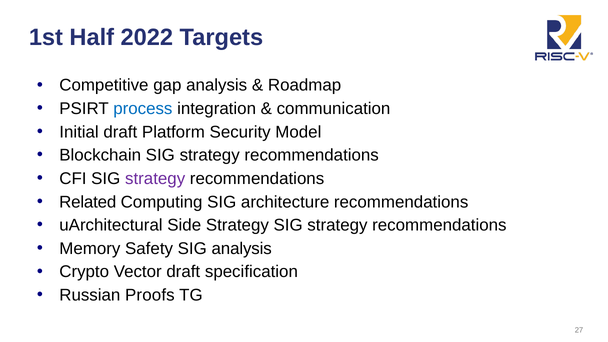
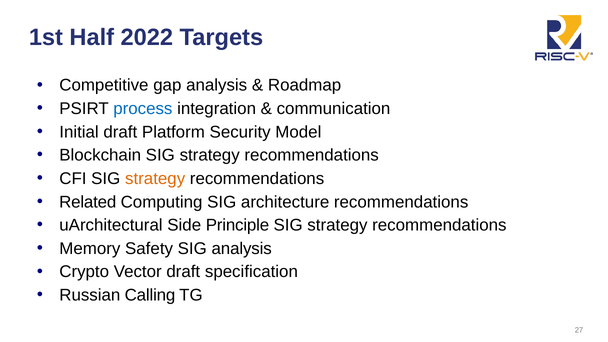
strategy at (155, 179) colour: purple -> orange
Side Strategy: Strategy -> Principle
Proofs: Proofs -> Calling
